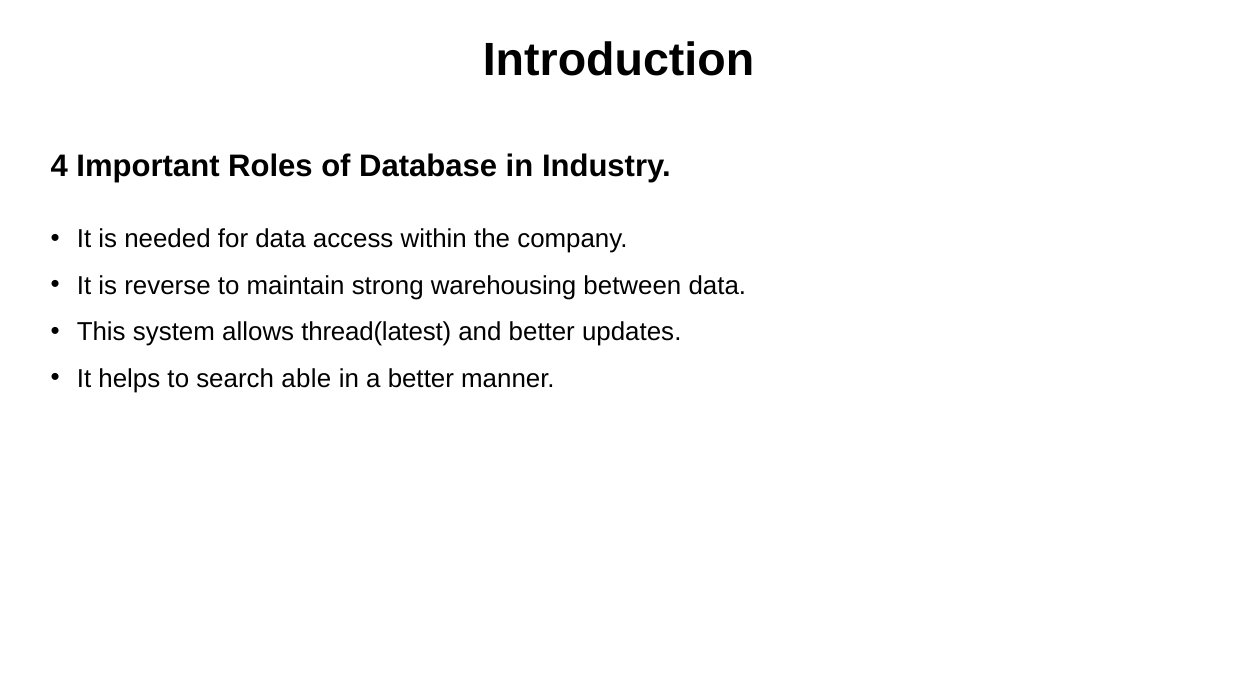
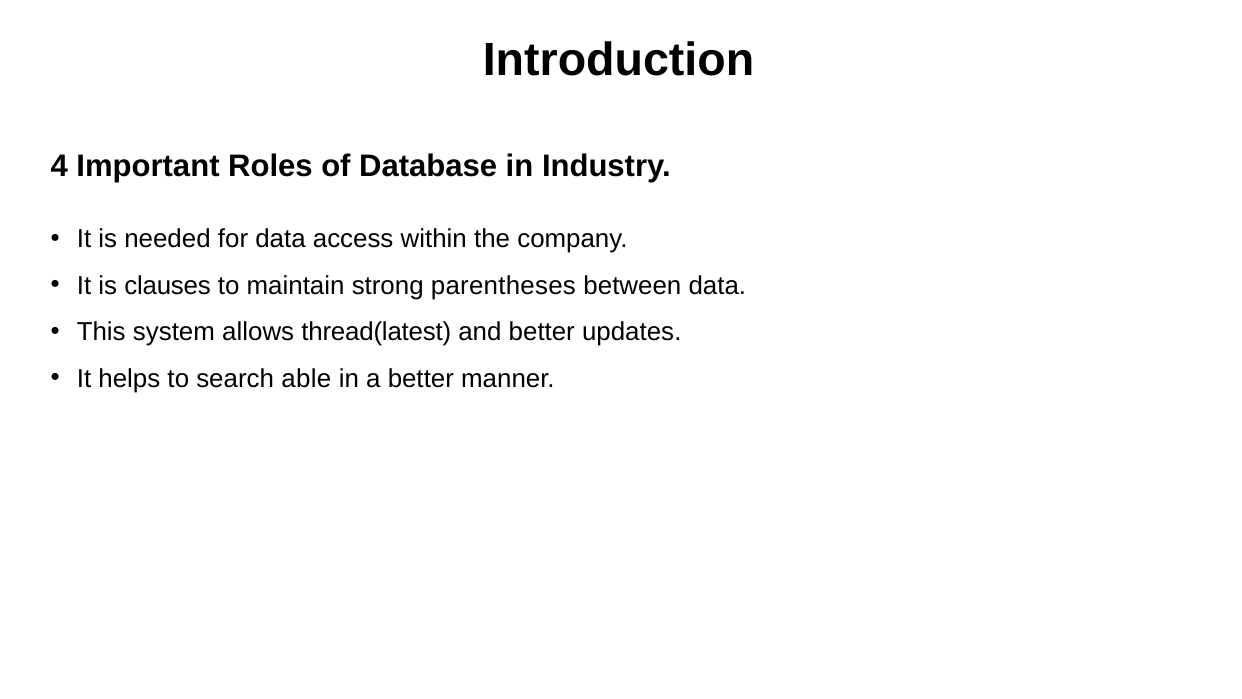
reverse: reverse -> clauses
warehousing: warehousing -> parentheses
